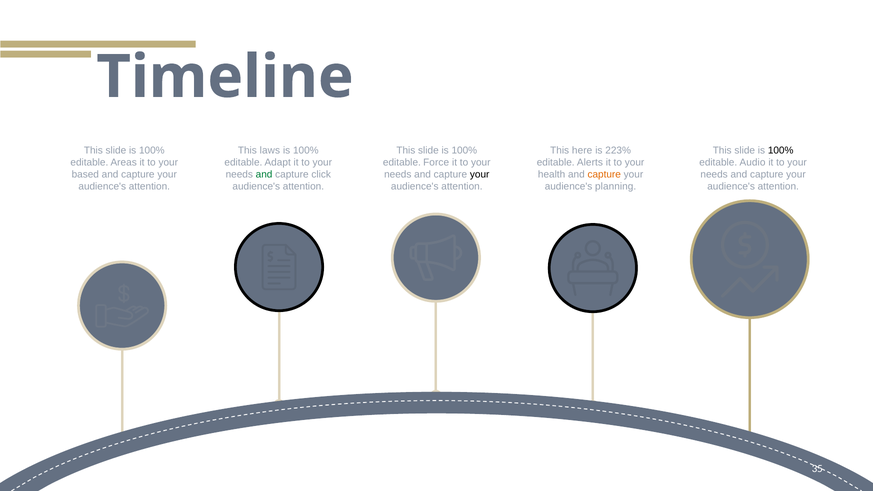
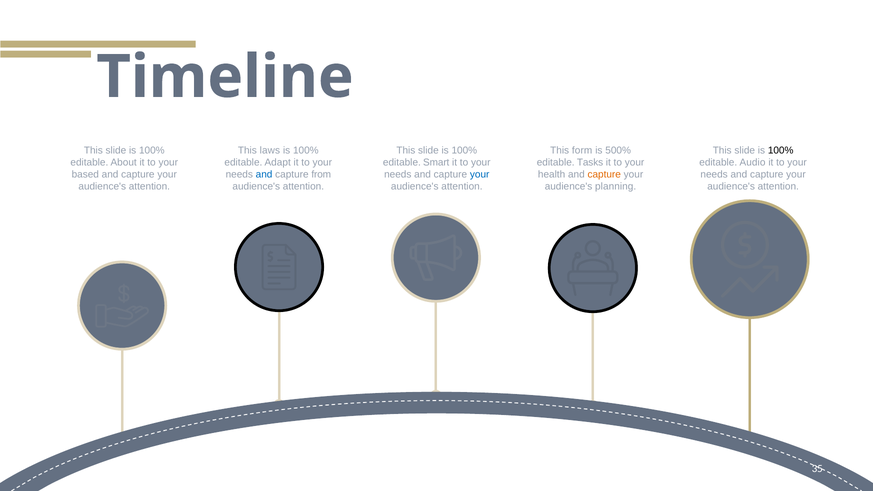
here: here -> form
223%: 223% -> 500%
Areas: Areas -> About
Force: Force -> Smart
Alerts: Alerts -> Tasks
and at (264, 174) colour: green -> blue
click: click -> from
your at (480, 174) colour: black -> blue
